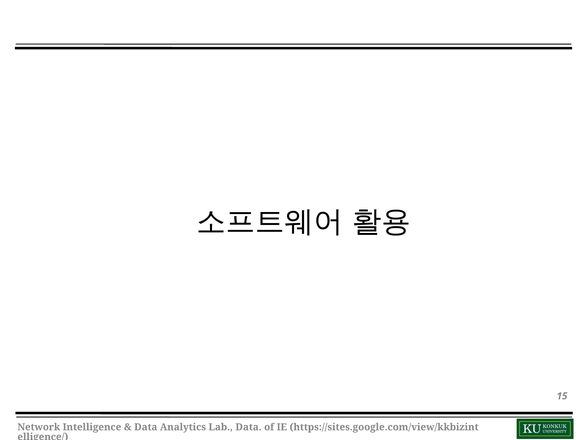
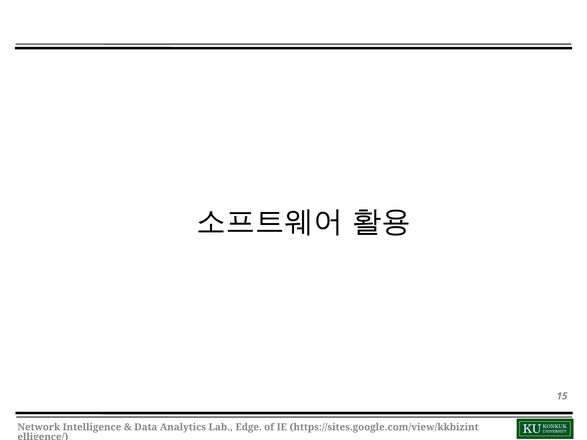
Lab Data: Data -> Edge
